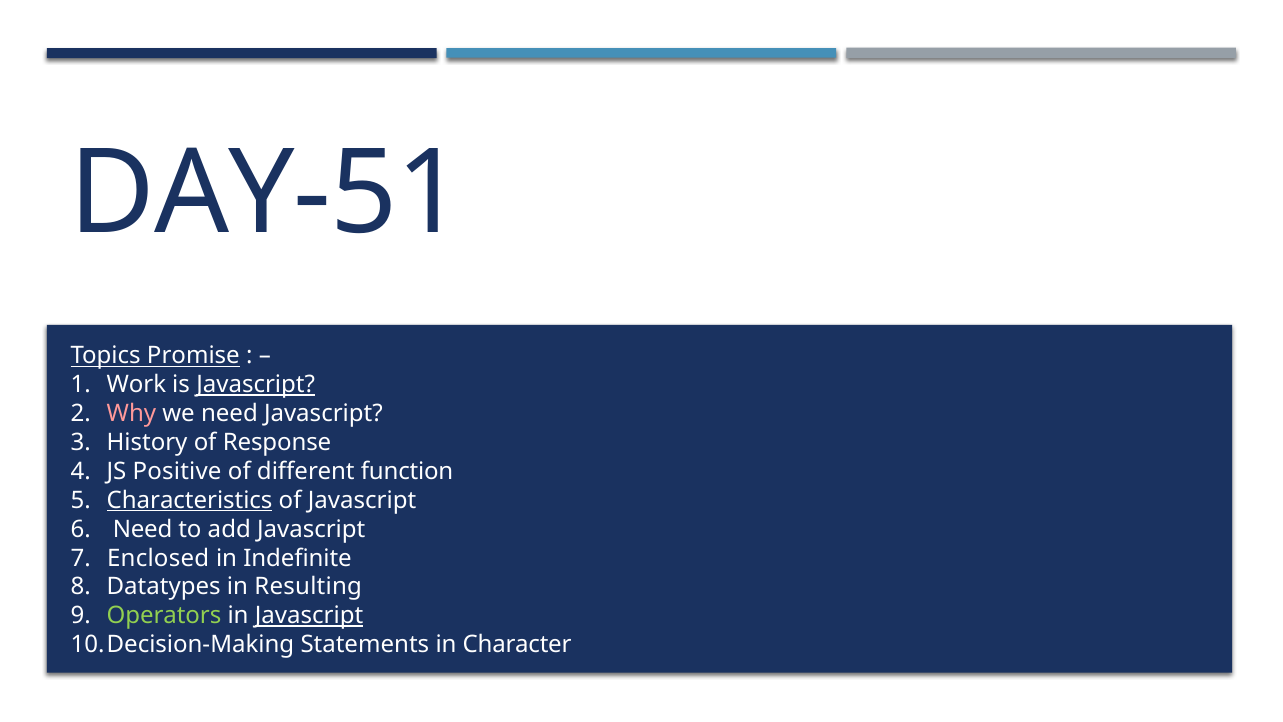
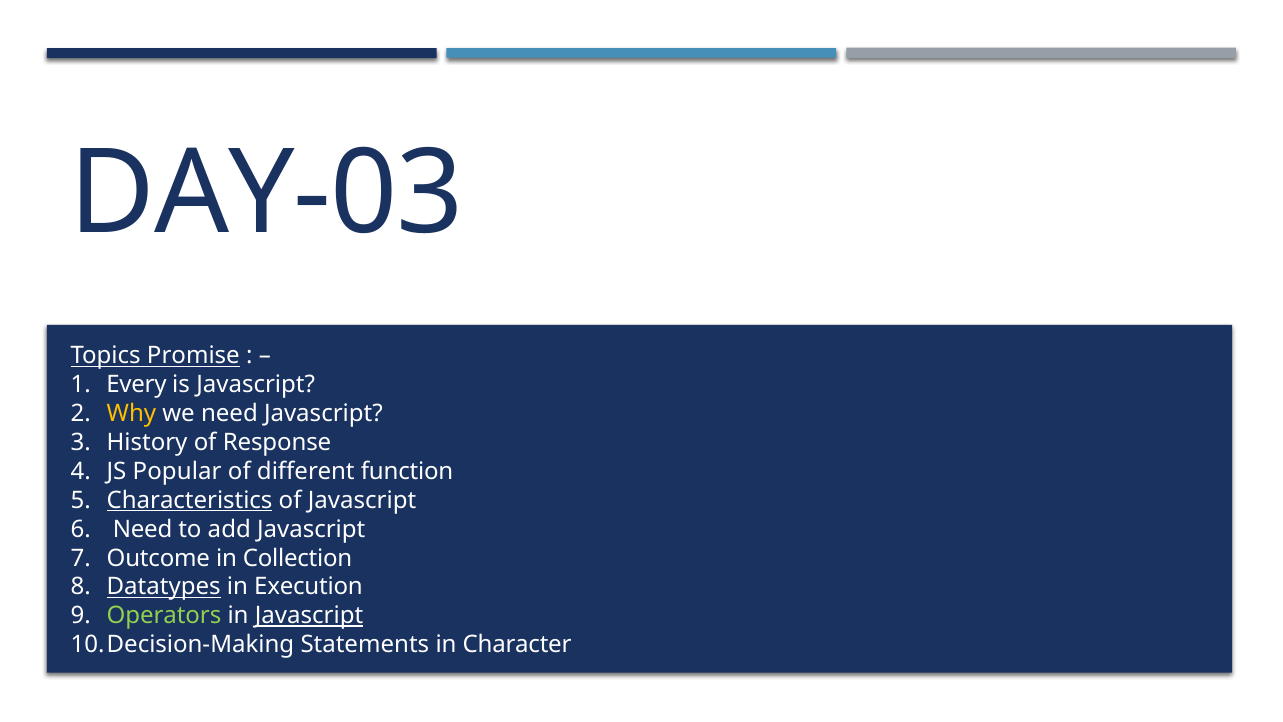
DAY-51: DAY-51 -> DAY-03
Work: Work -> Every
Javascript at (256, 385) underline: present -> none
Why colour: pink -> yellow
Positive: Positive -> Popular
Enclosed: Enclosed -> Outcome
Indefinite: Indefinite -> Collection
Datatypes underline: none -> present
Resulting: Resulting -> Execution
